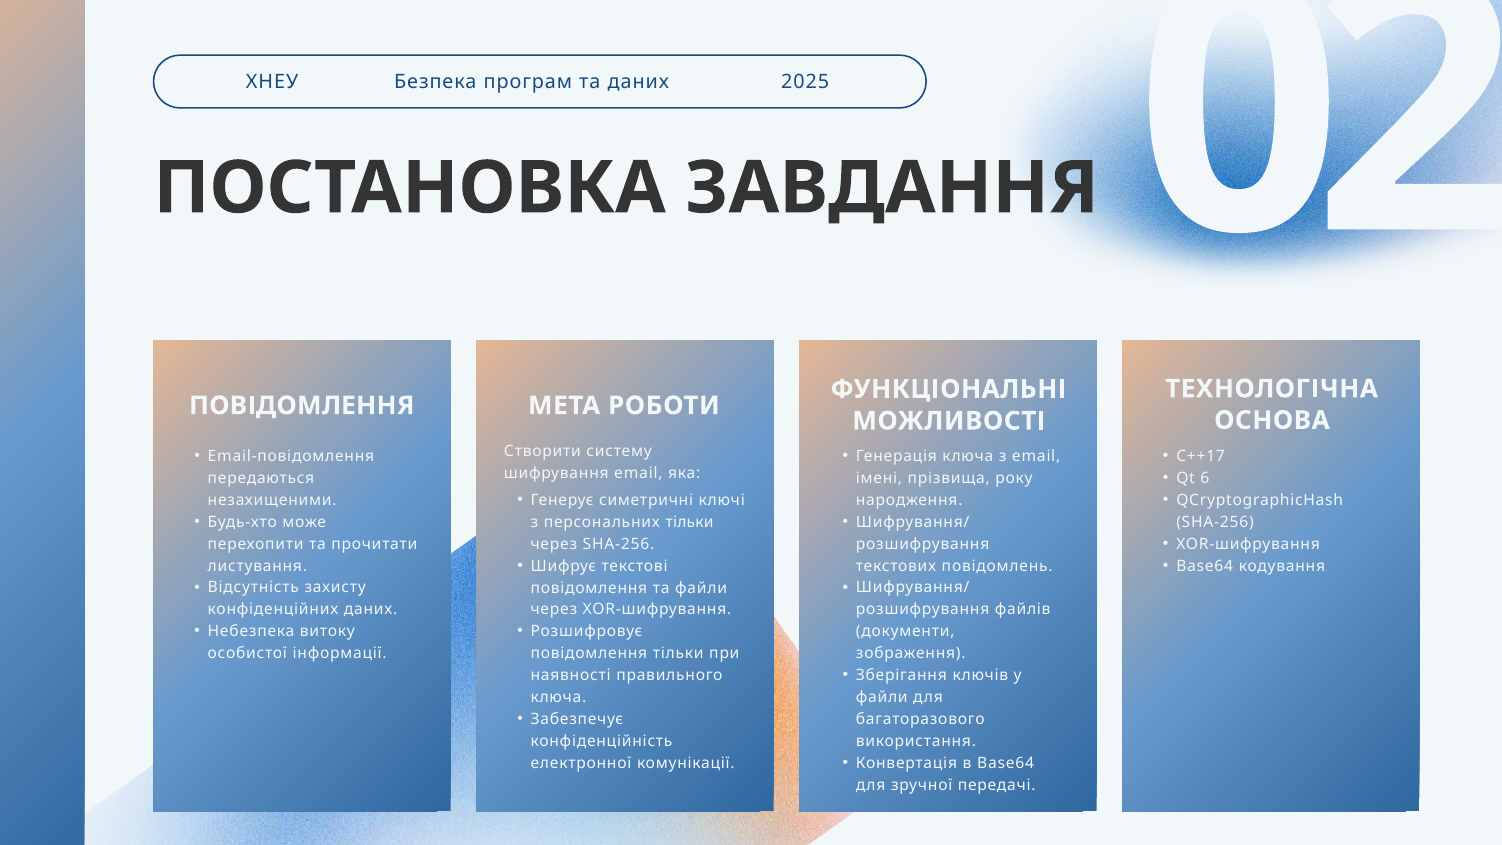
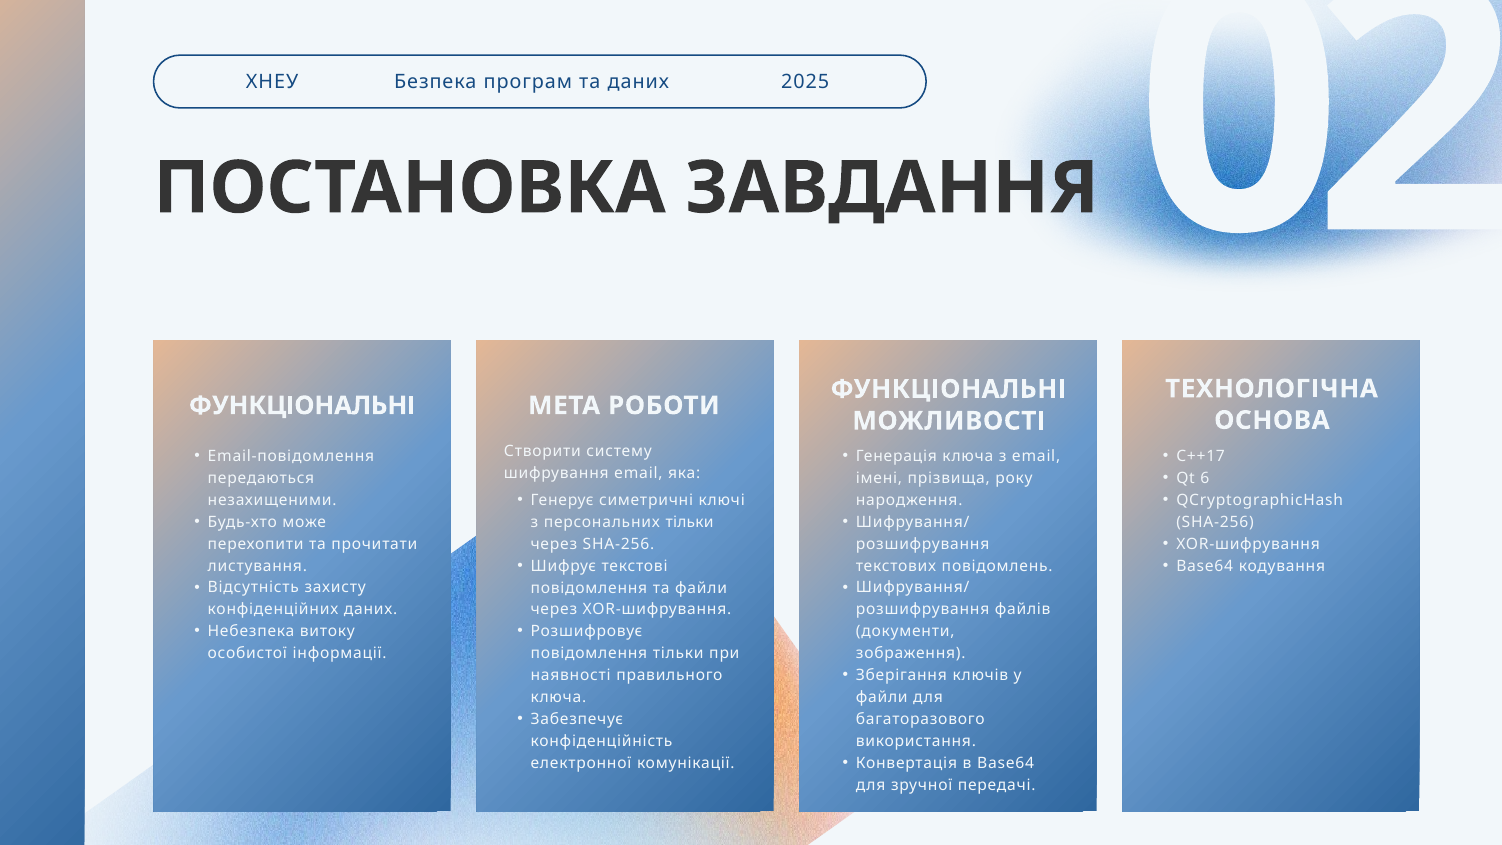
ПОВІДОМЛЕННЯ at (302, 406): ПОВІДОМЛЕННЯ -> ФУНКЦІОНАЛЬНІ
